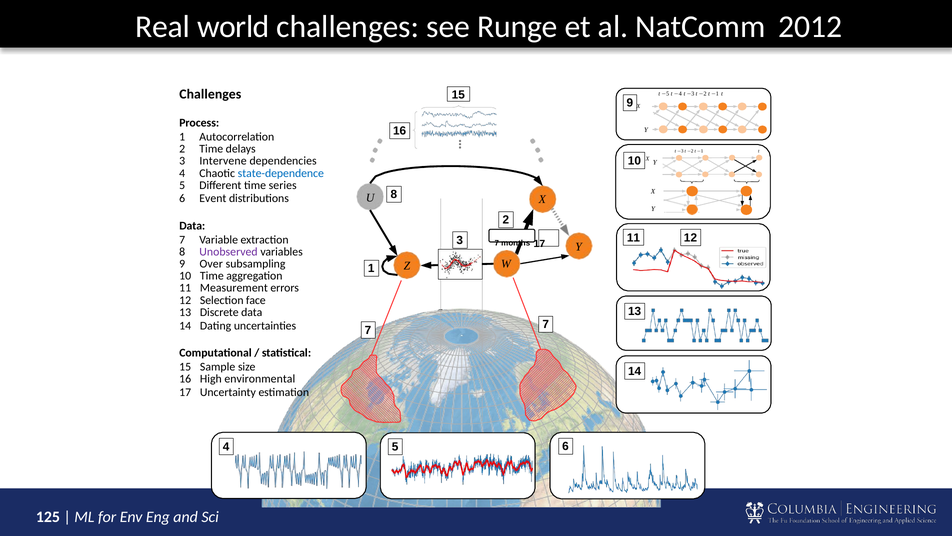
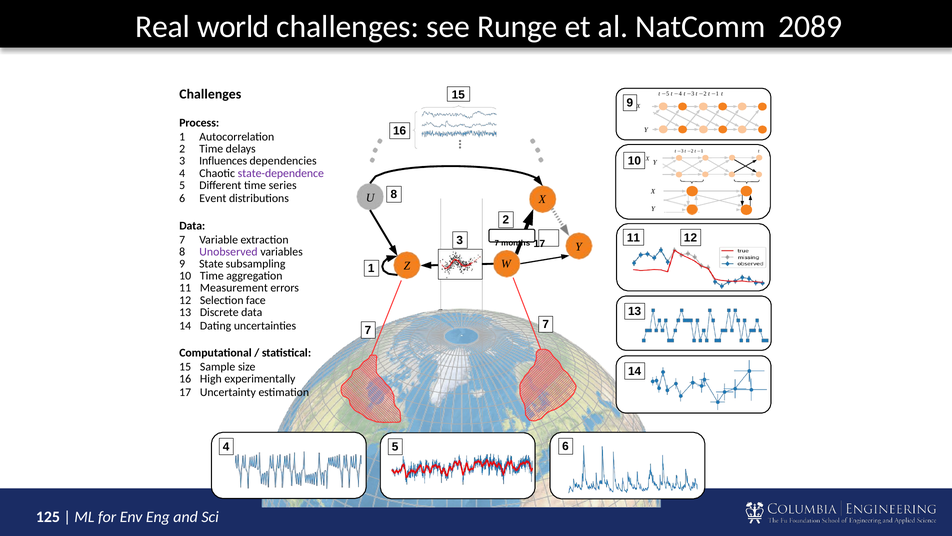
2012: 2012 -> 2089
Intervene: Intervene -> Influences
state-dependence colour: blue -> purple
Over: Over -> State
environmental: environmental -> experimentally
